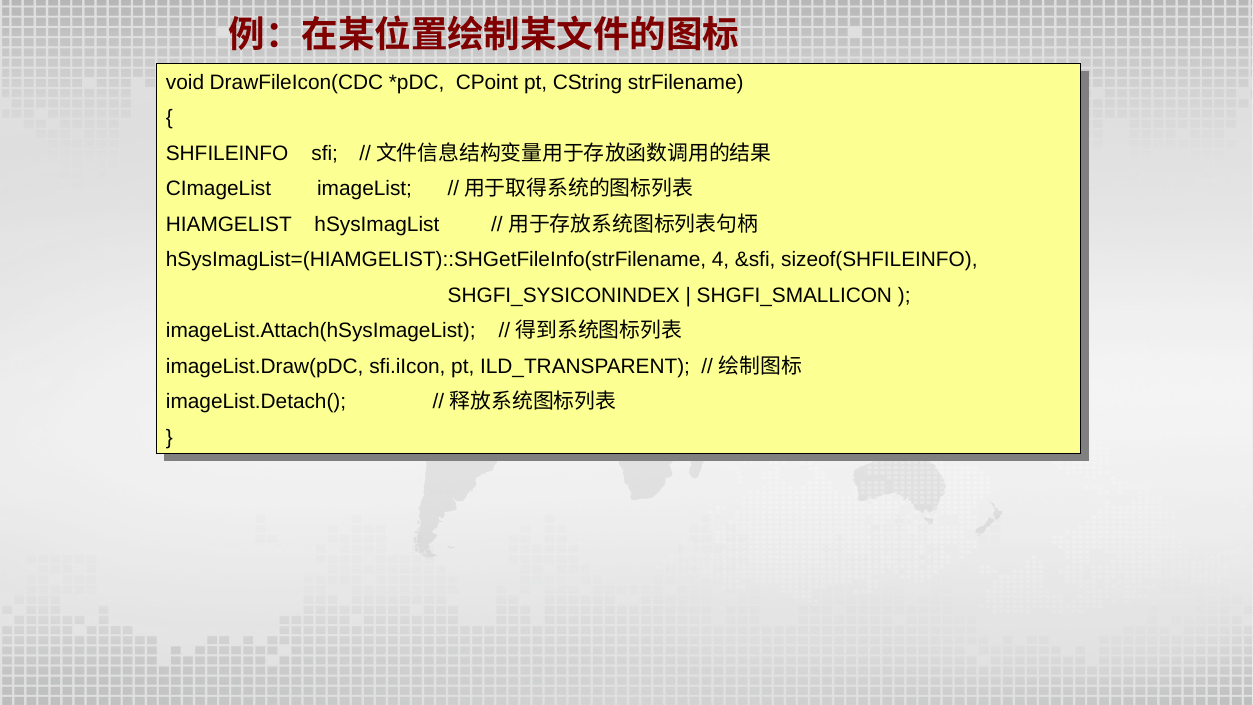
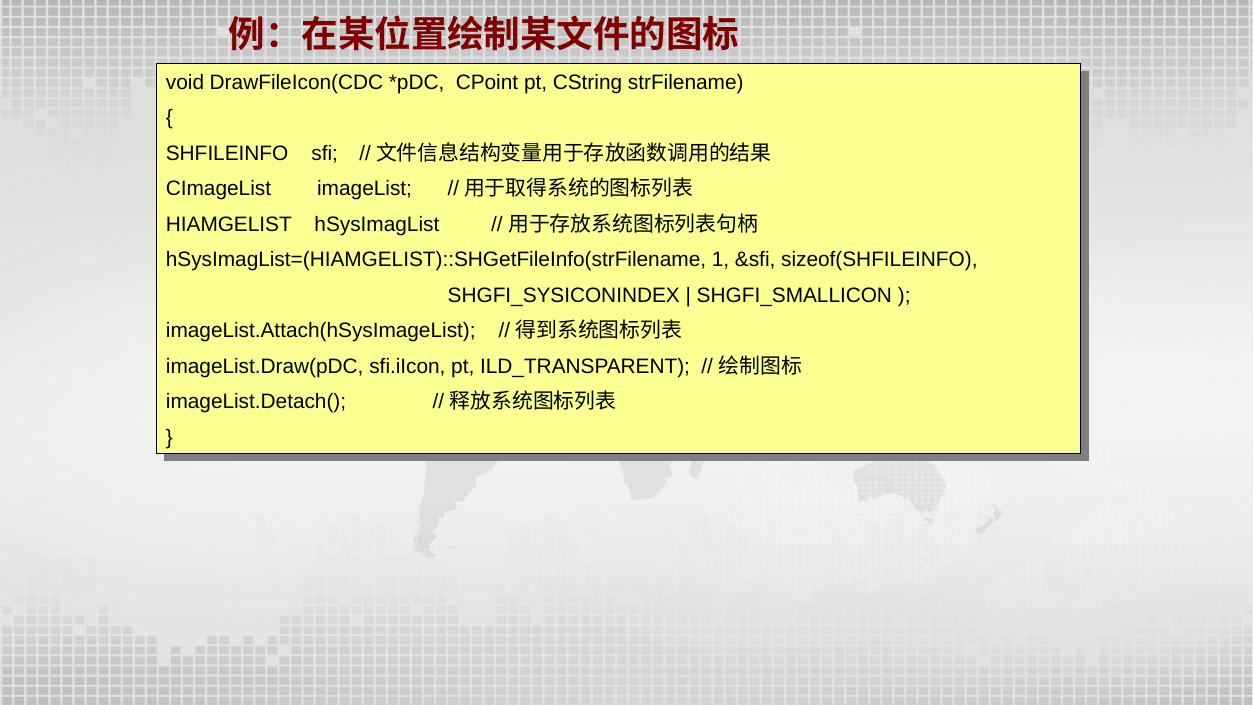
4: 4 -> 1
